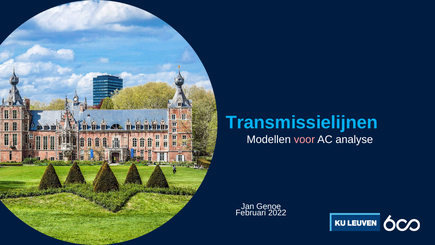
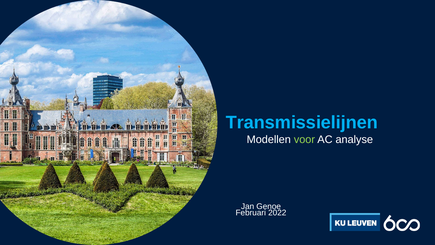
voor colour: pink -> light green
